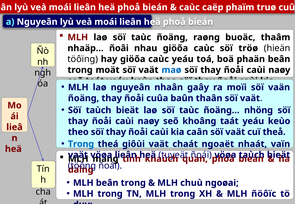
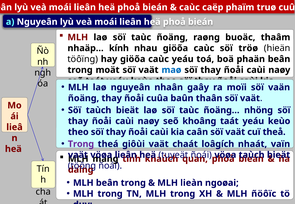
ñoâi: ñoâi -> kính
Trong at (81, 144) colour: blue -> purple
ngoaët: ngoaët -> loâgích
chuù: chuù -> lieàn
